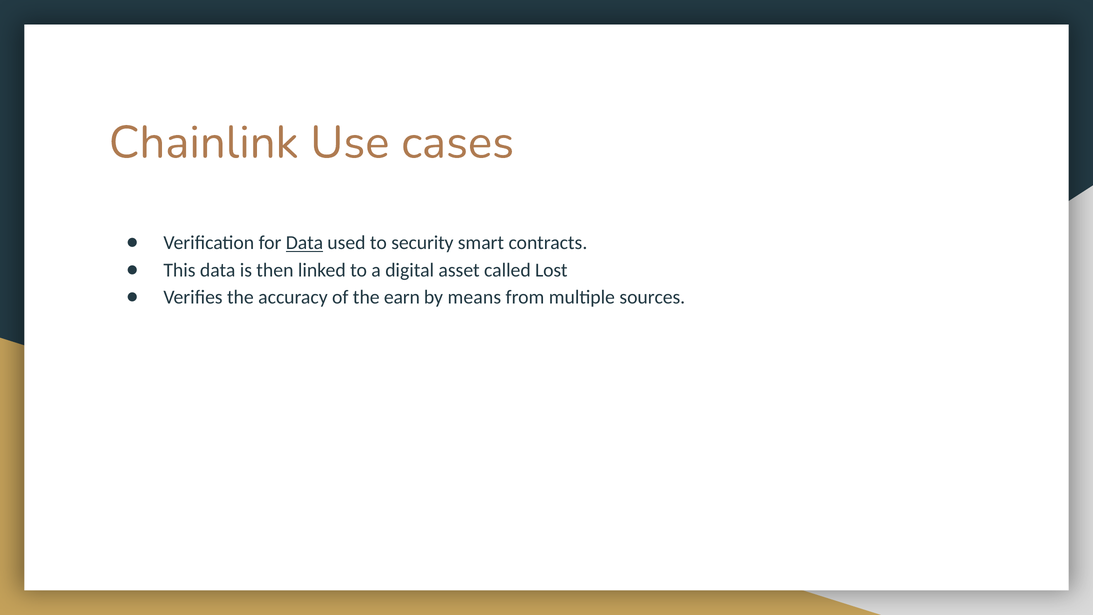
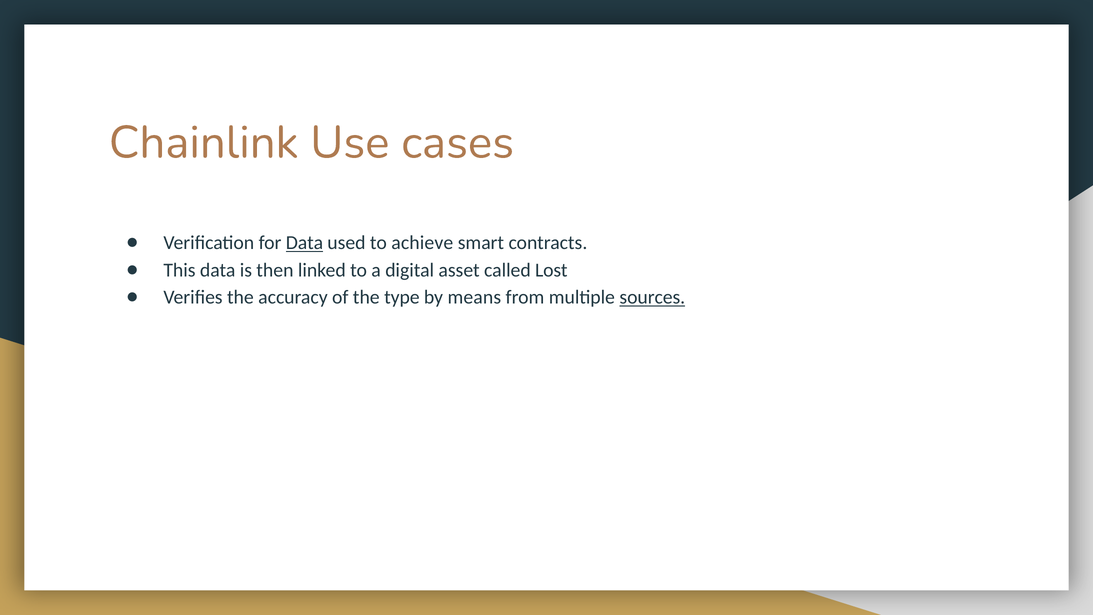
security: security -> achieve
earn: earn -> type
sources underline: none -> present
